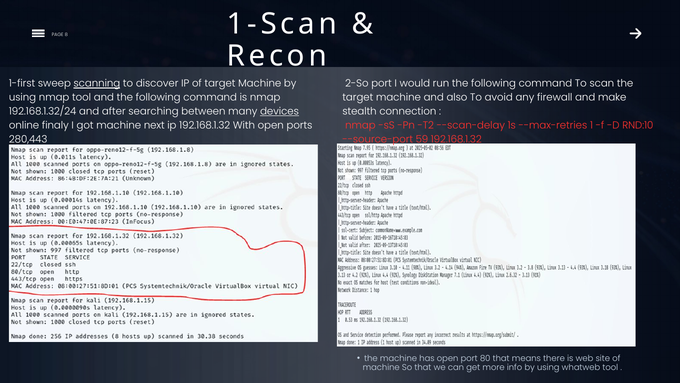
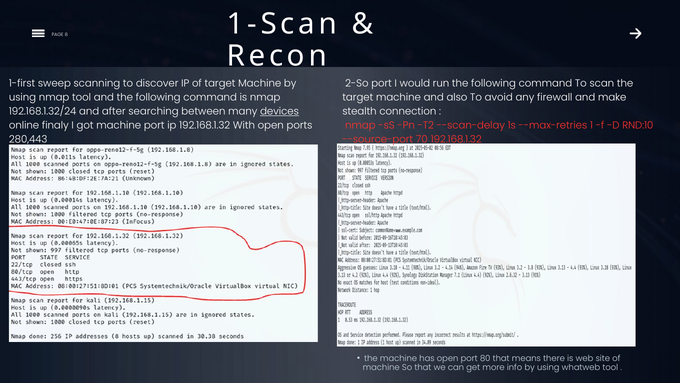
scanning underline: present -> none
machine next: next -> port
59: 59 -> 70
